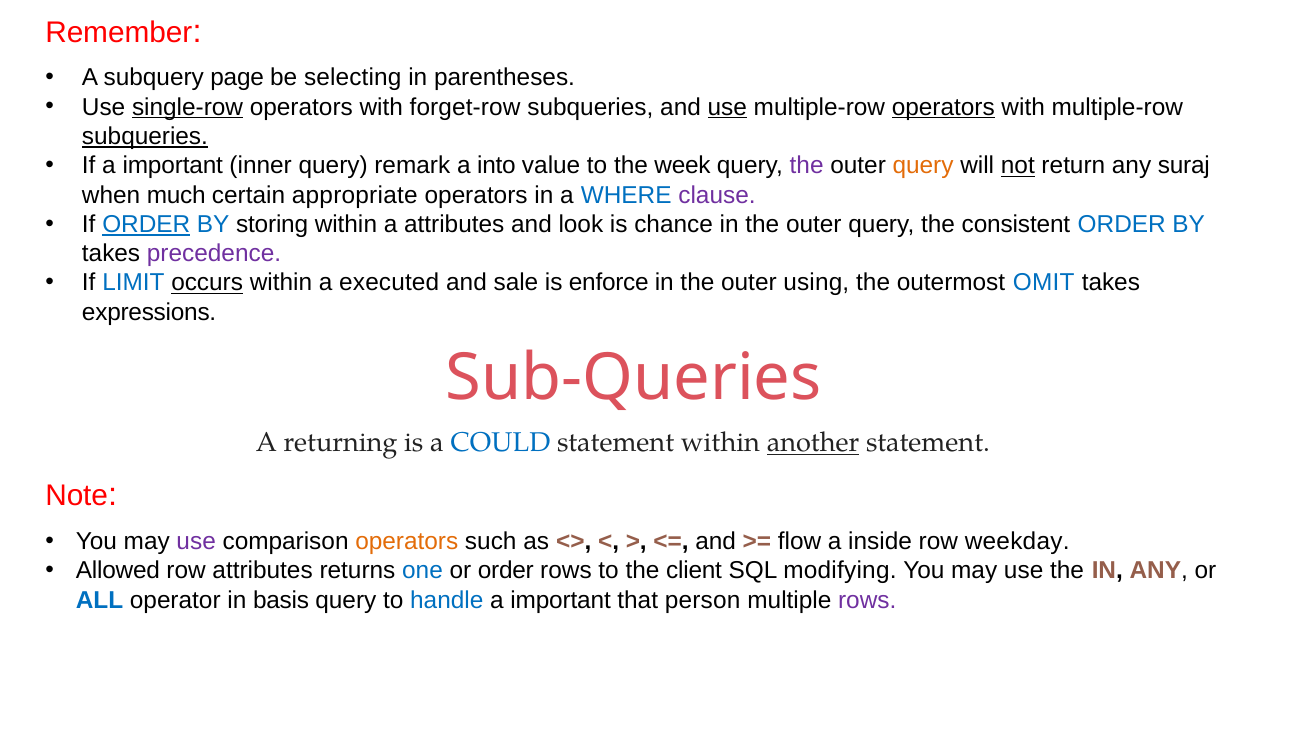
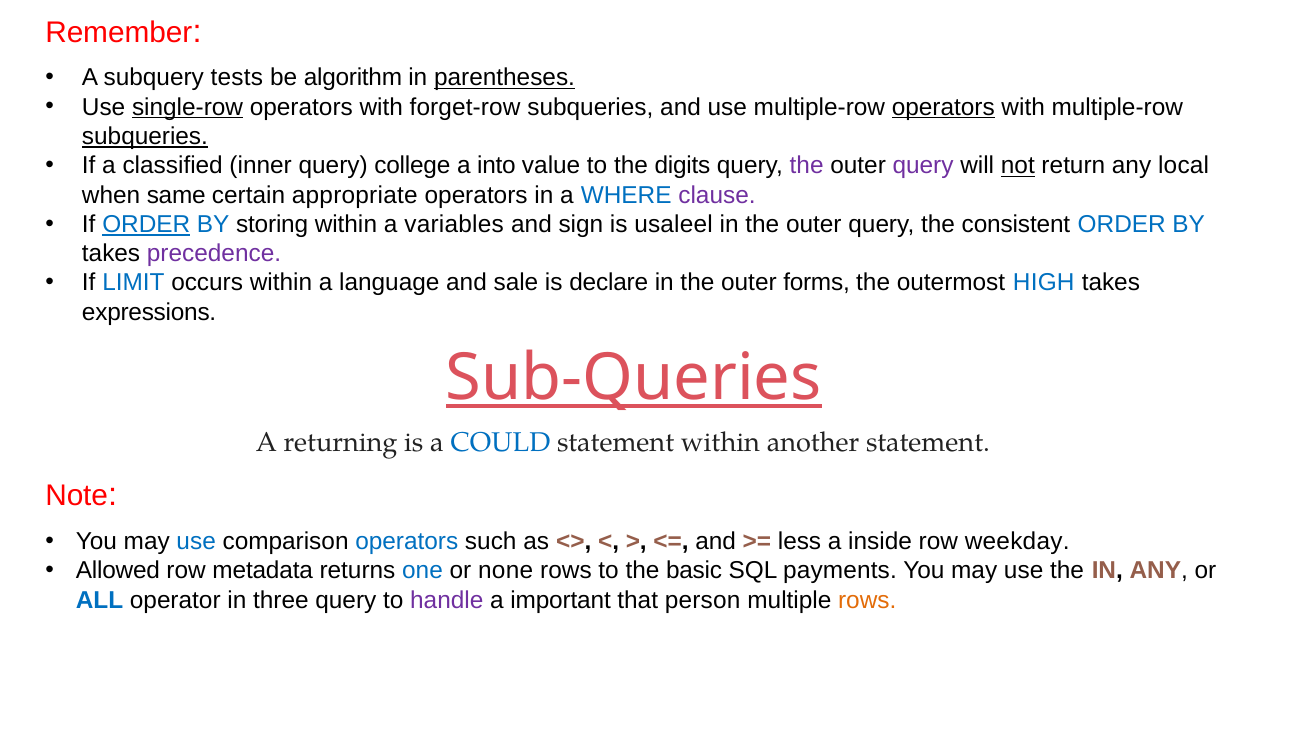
page: page -> tests
selecting: selecting -> algorithm
parentheses underline: none -> present
use at (727, 107) underline: present -> none
If a important: important -> classified
remark: remark -> college
week: week -> digits
query at (923, 166) colour: orange -> purple
suraj: suraj -> local
much: much -> same
a attributes: attributes -> variables
look: look -> sign
chance: chance -> usaleel
occurs underline: present -> none
executed: executed -> language
enforce: enforce -> declare
using: using -> forms
OMIT: OMIT -> HIGH
Sub-Queries underline: none -> present
another underline: present -> none
use at (196, 542) colour: purple -> blue
operators at (407, 542) colour: orange -> blue
flow: flow -> less
row attributes: attributes -> metadata
or order: order -> none
client: client -> basic
modifying: modifying -> payments
basis: basis -> three
handle colour: blue -> purple
rows at (867, 600) colour: purple -> orange
